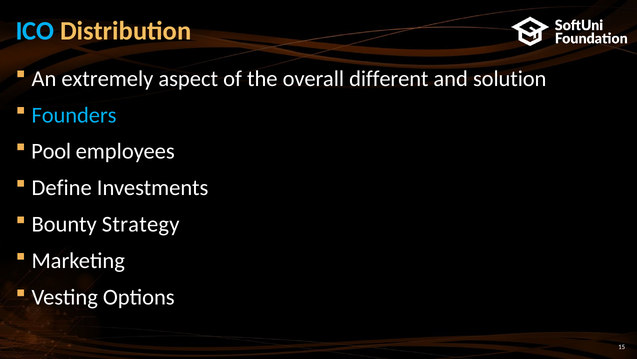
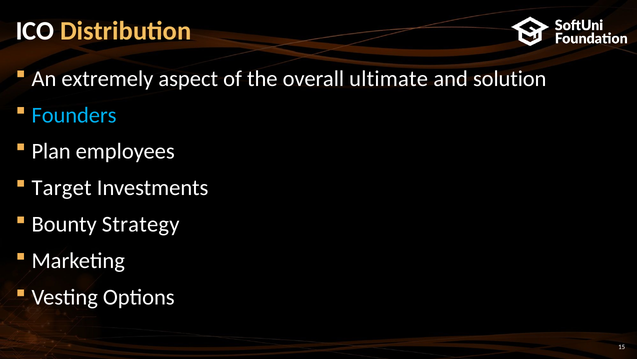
ICO colour: light blue -> white
different: different -> ultimate
Pool: Pool -> Plan
Define: Define -> Target
